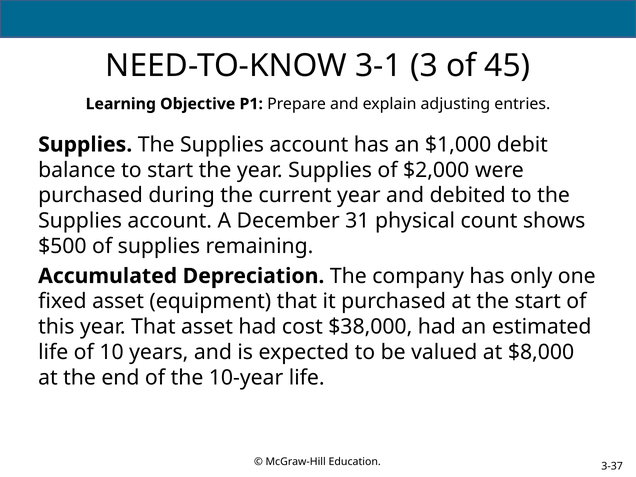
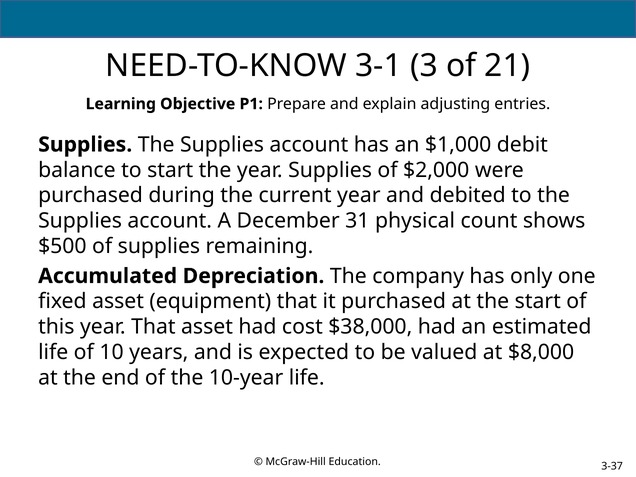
45: 45 -> 21
